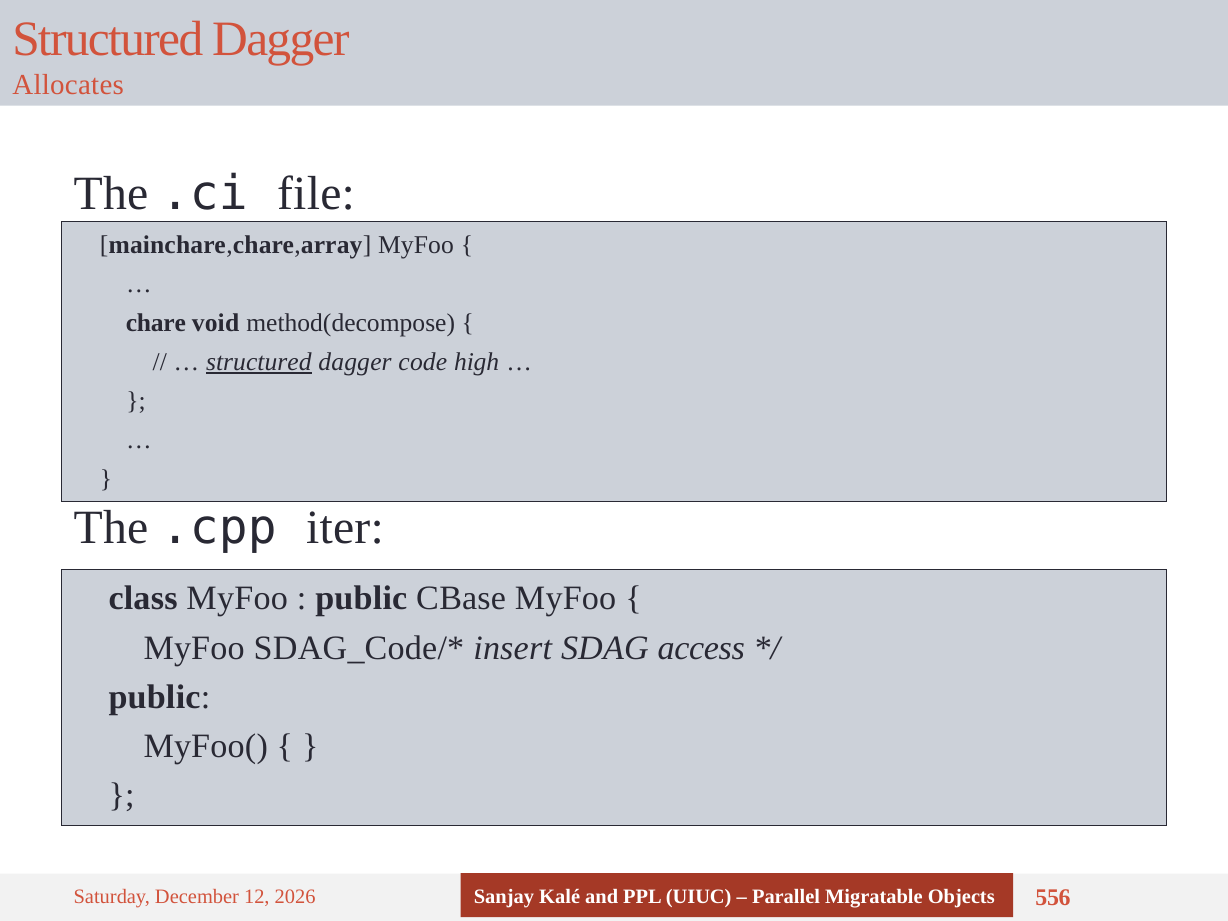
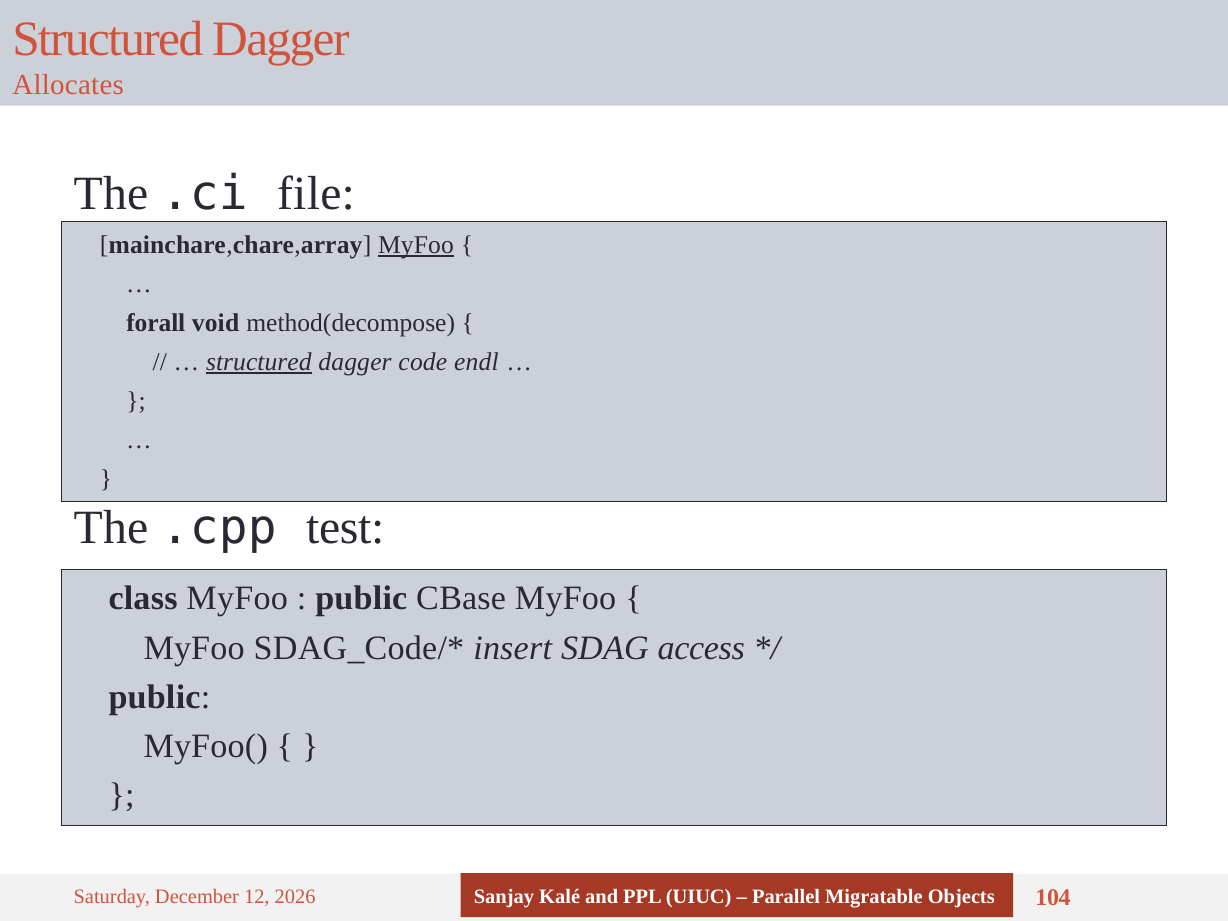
MyFoo at (416, 245) underline: none -> present
chare: chare -> forall
high: high -> endl
iter: iter -> test
556: 556 -> 104
